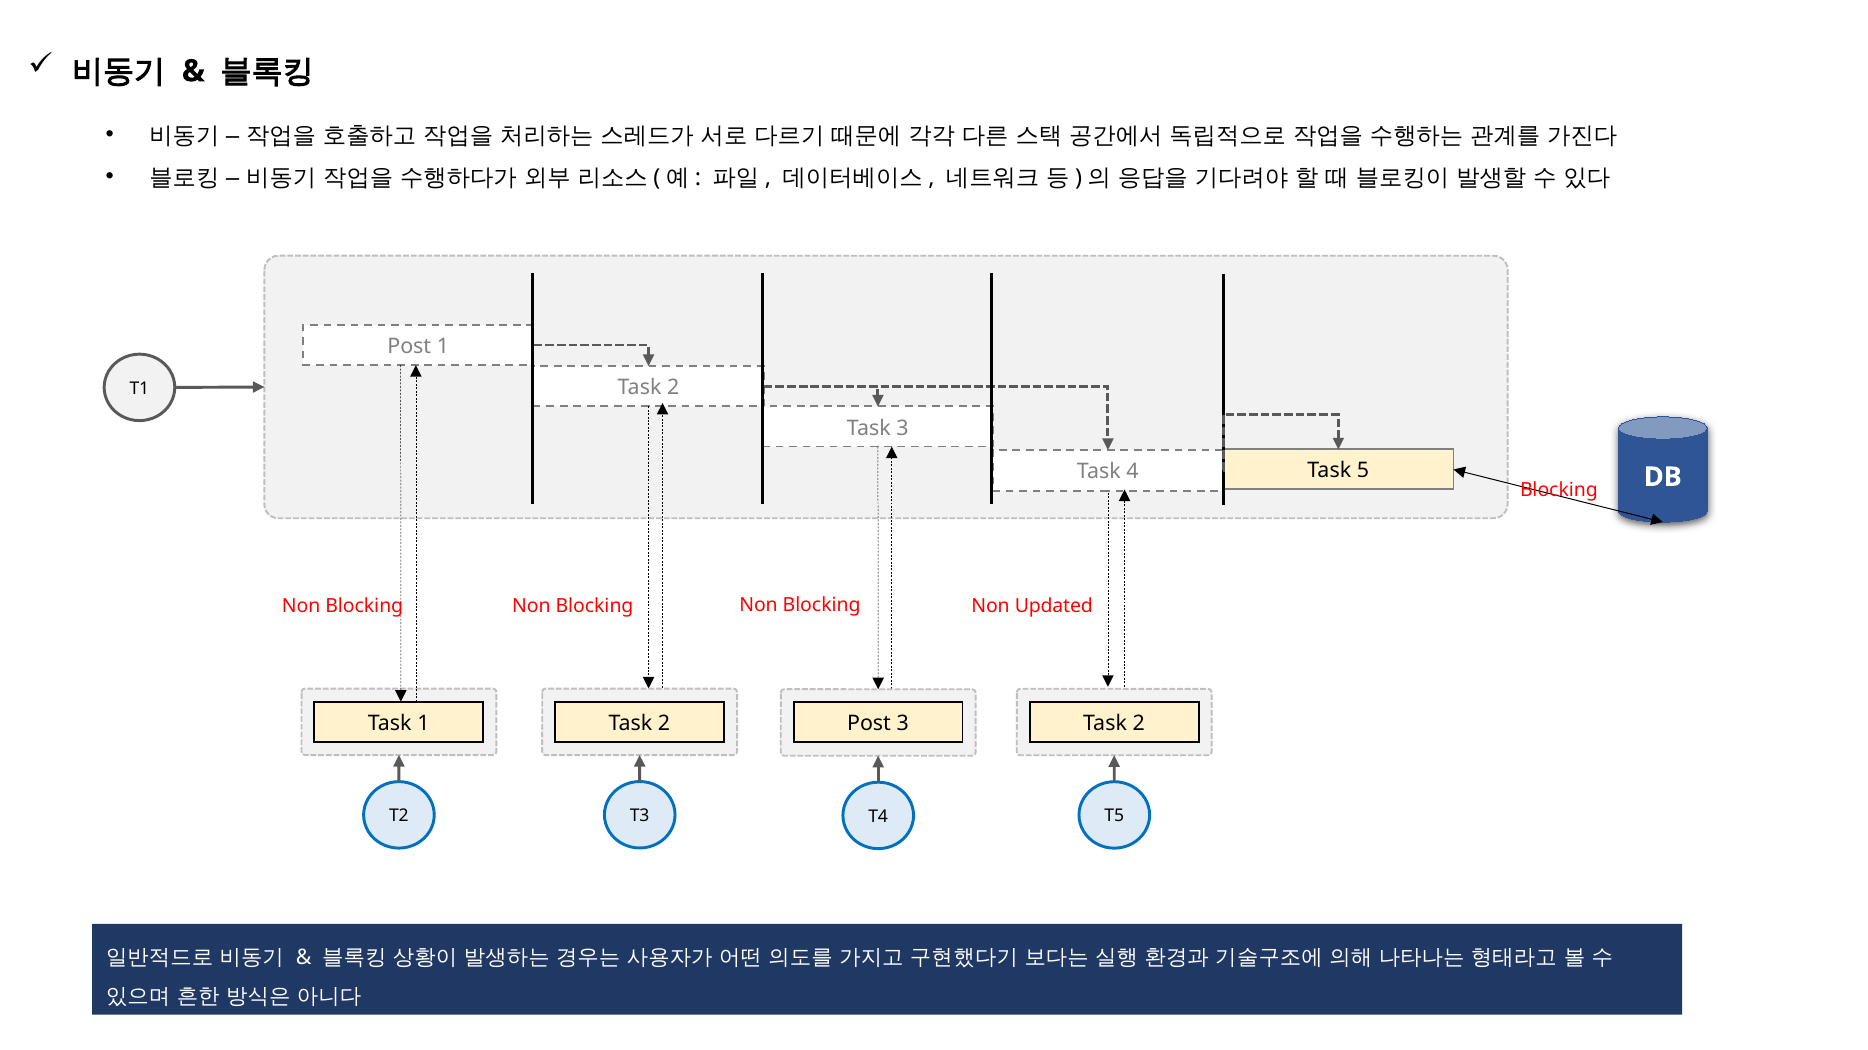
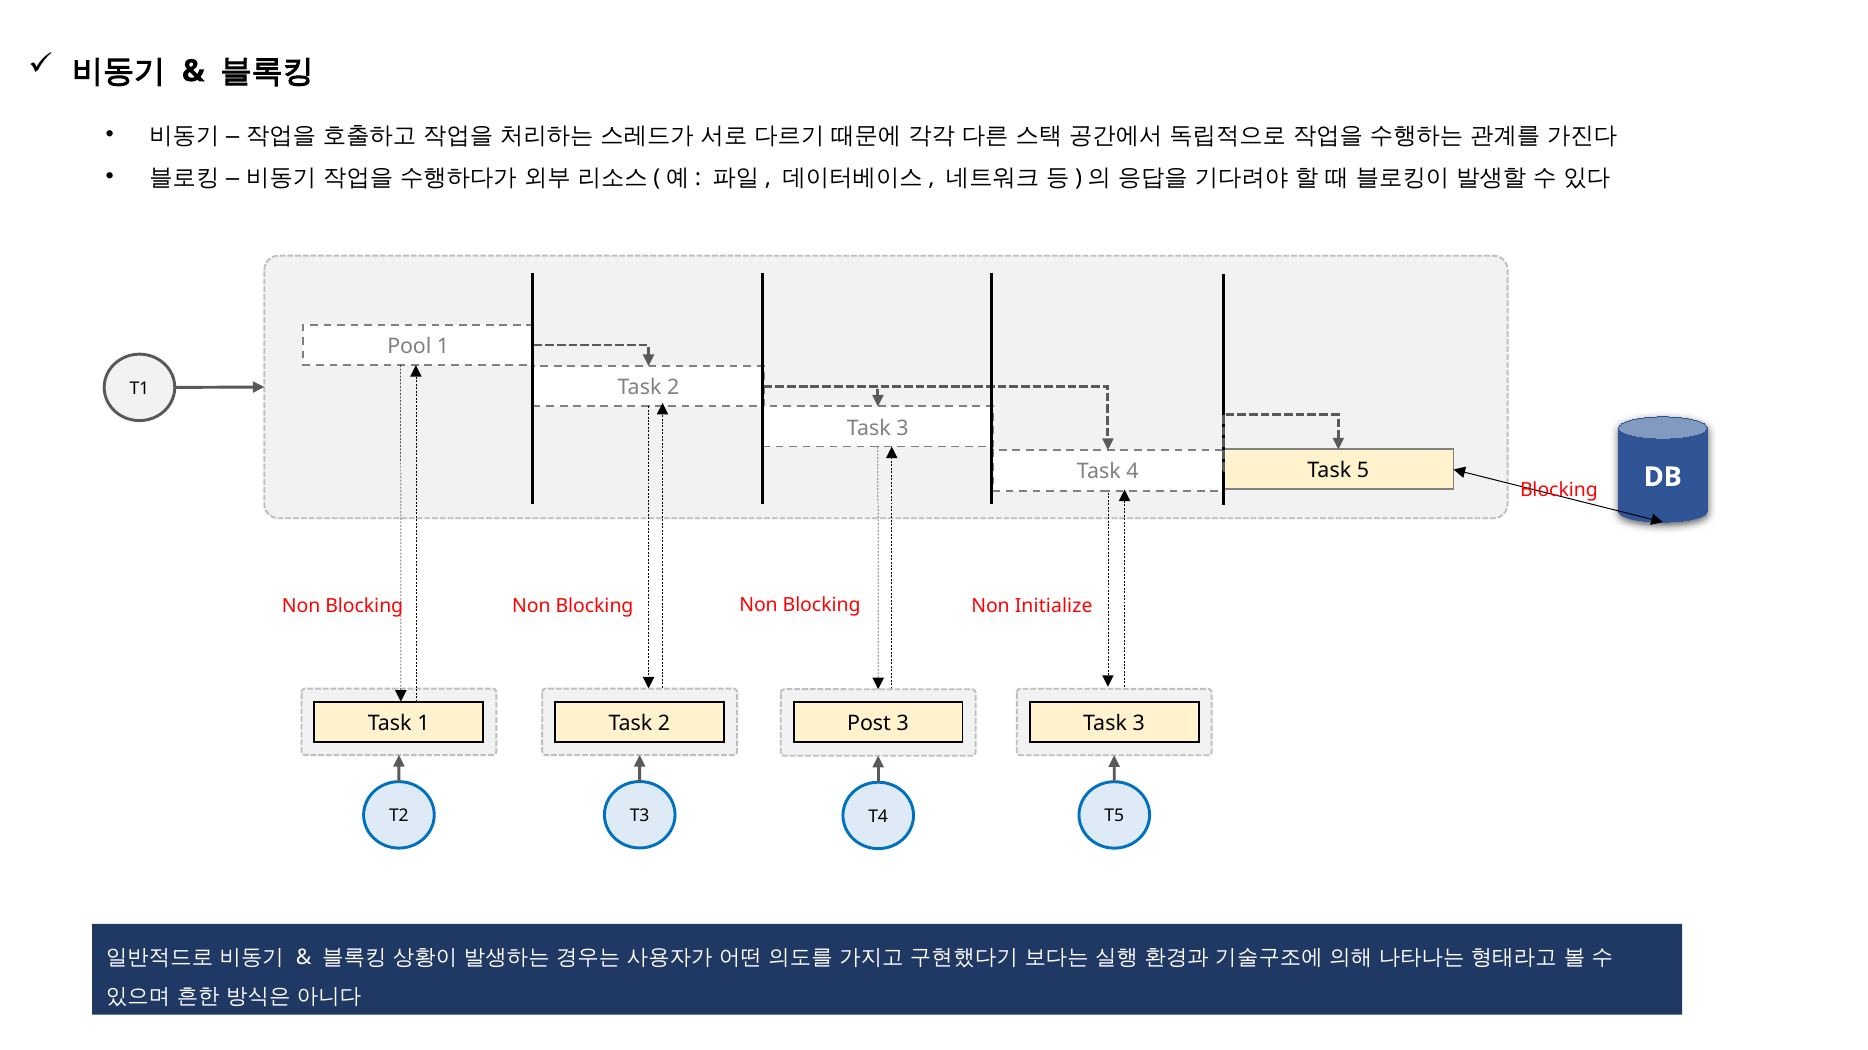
Post at (409, 347): Post -> Pool
Updated: Updated -> Initialize
2 at (1139, 724): 2 -> 3
